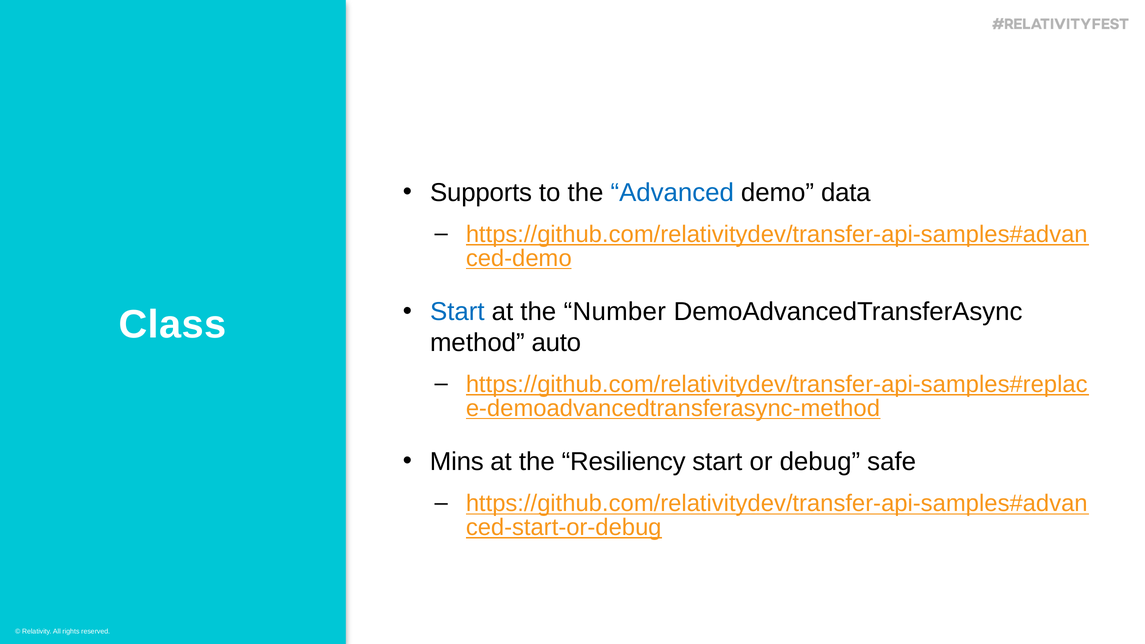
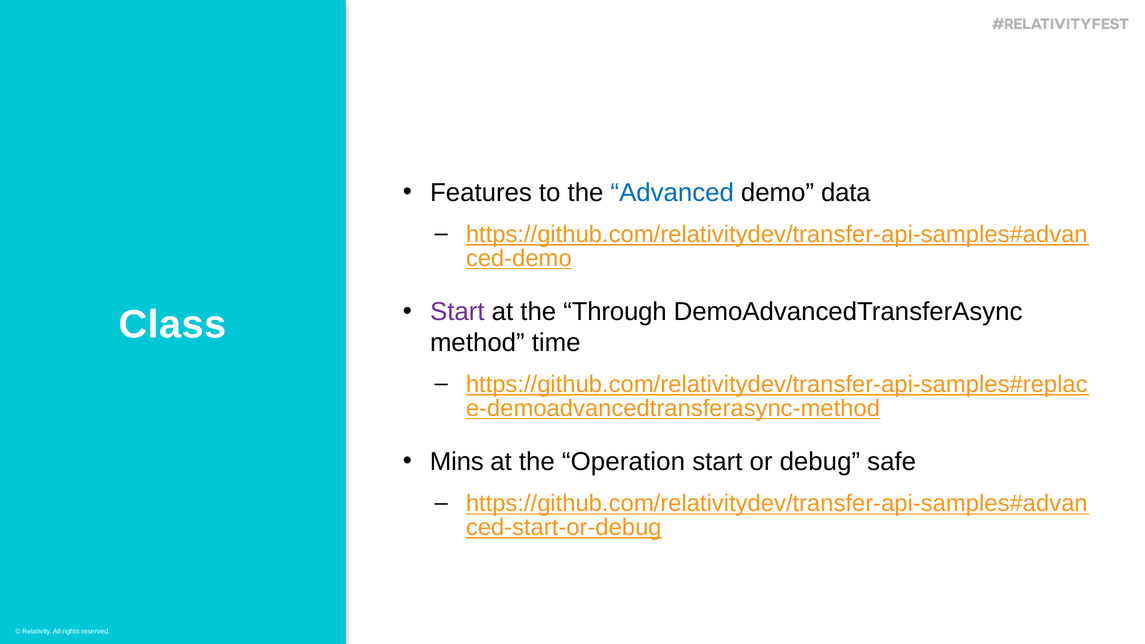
Supports: Supports -> Features
Start at (457, 312) colour: blue -> purple
Number: Number -> Through
auto: auto -> time
Resiliency: Resiliency -> Operation
